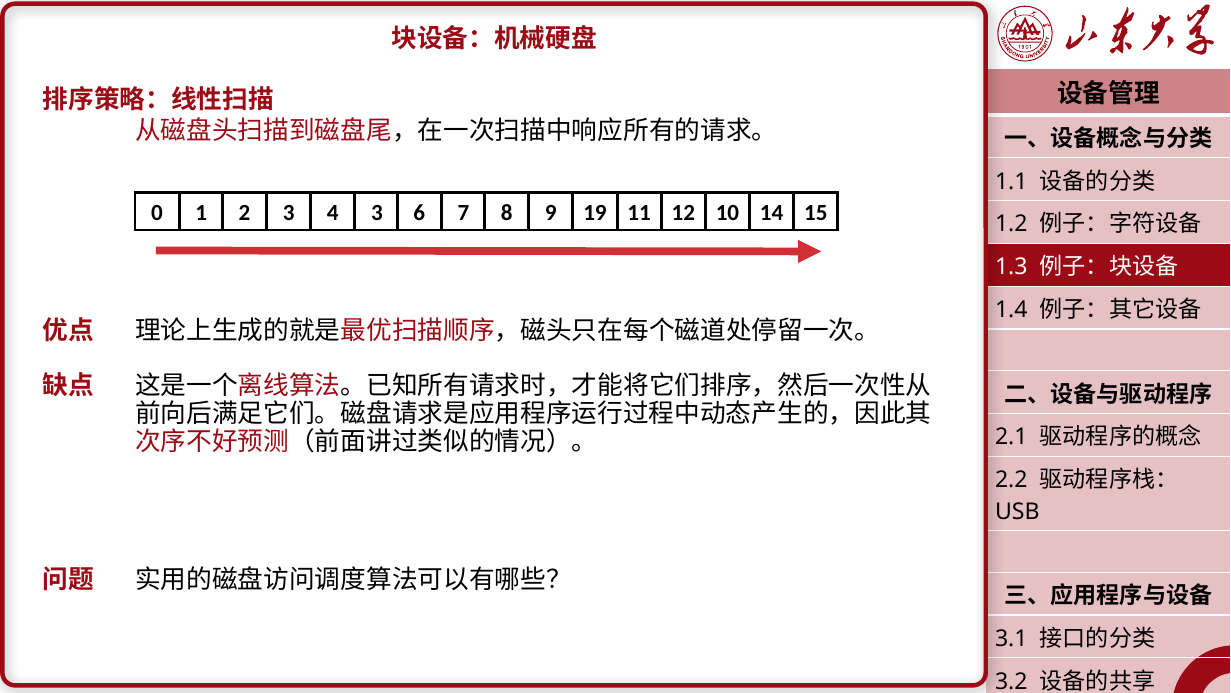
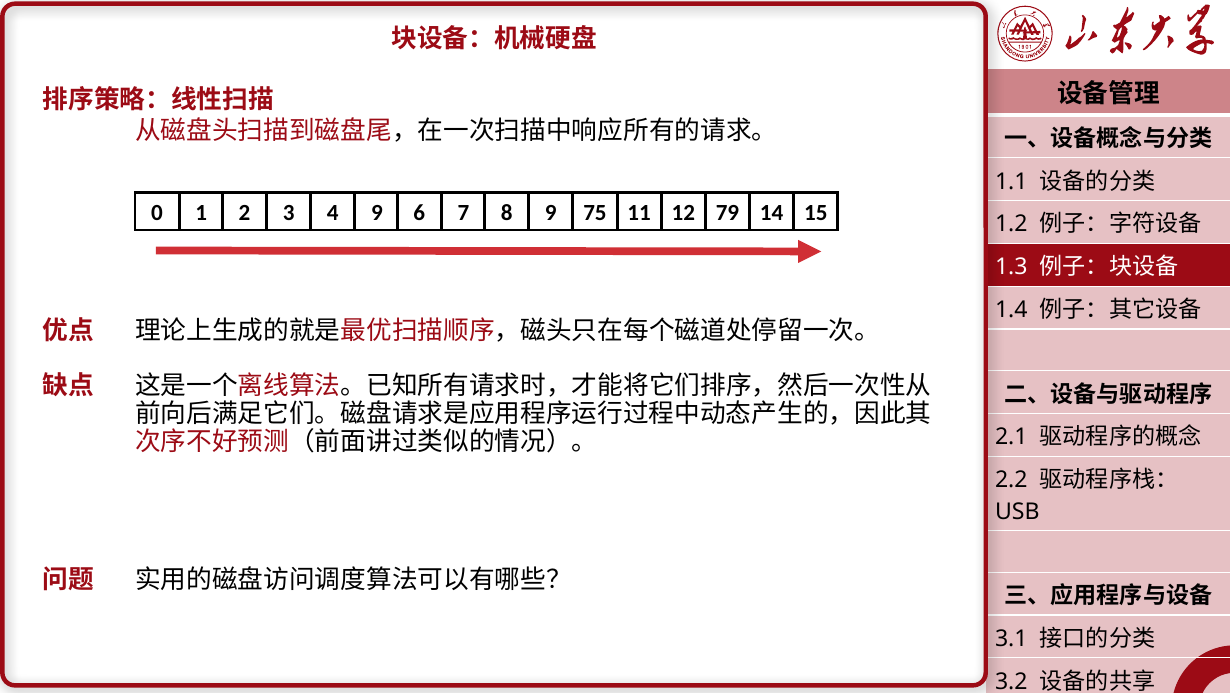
4 3: 3 -> 9
19: 19 -> 75
10: 10 -> 79
